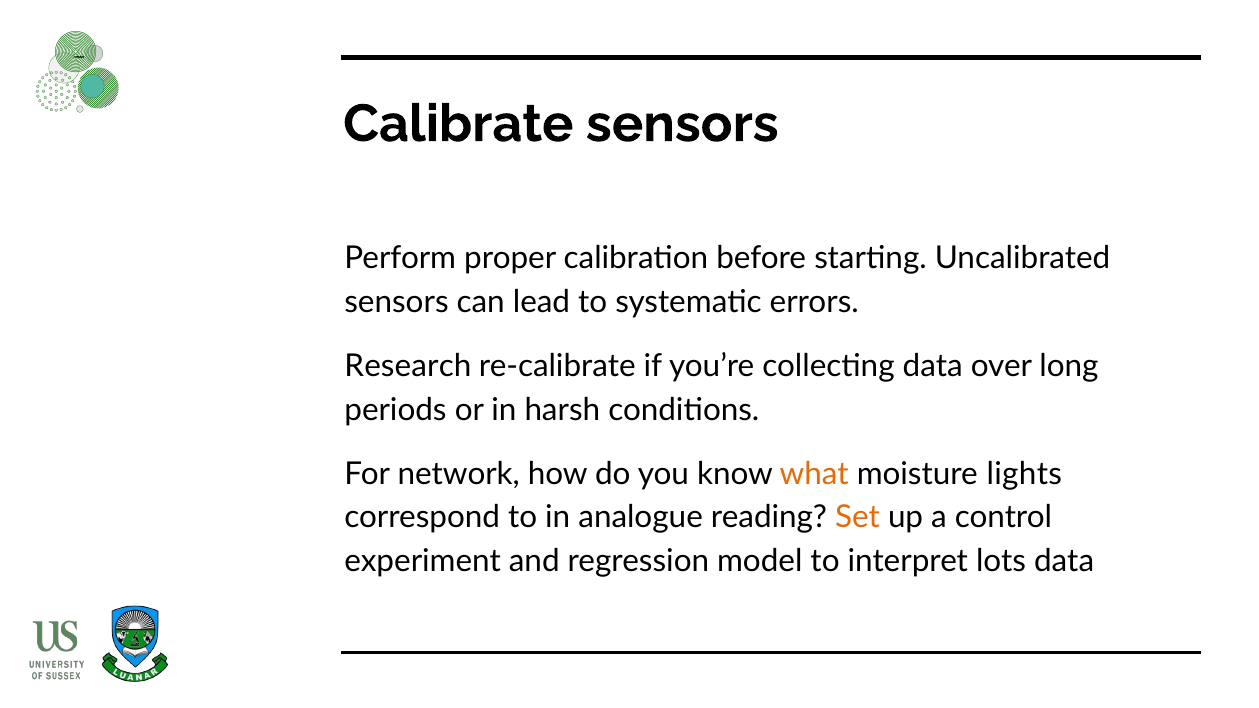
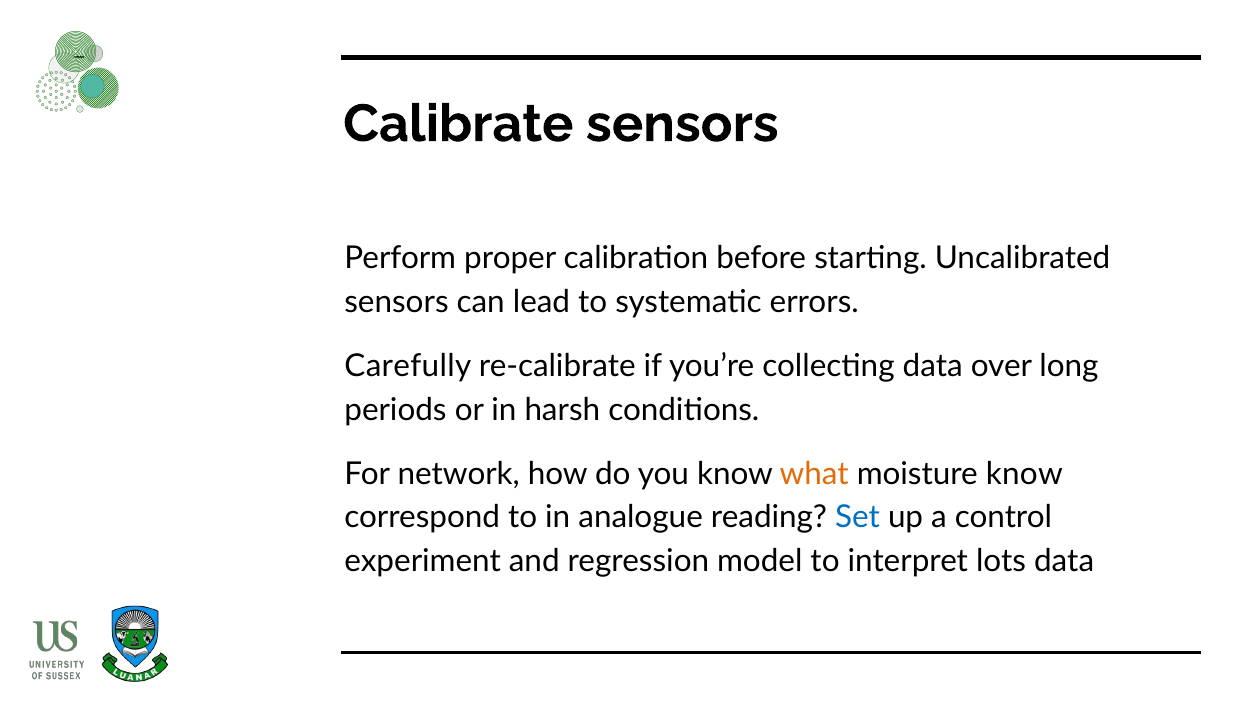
Research: Research -> Carefully
moisture lights: lights -> know
Set colour: orange -> blue
